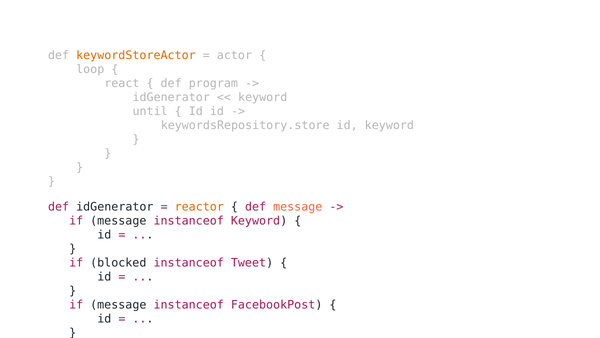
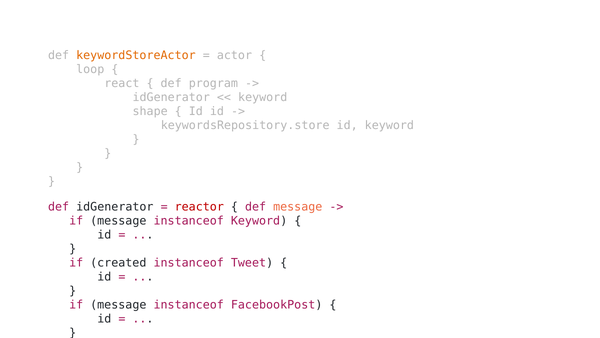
until: until -> shape
reactor colour: orange -> red
blocked: blocked -> created
